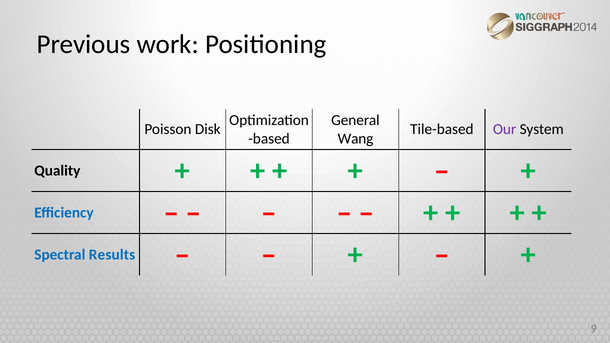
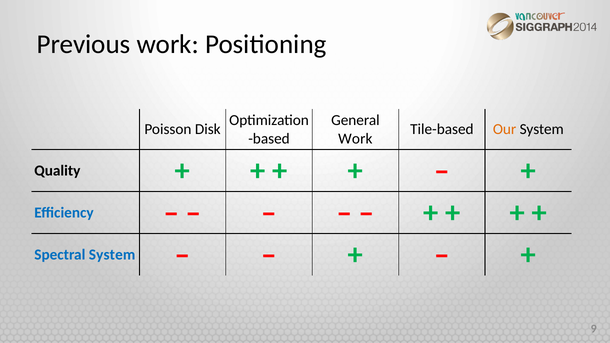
Our colour: purple -> orange
Wang at (356, 139): Wang -> Work
Spectral Results: Results -> System
